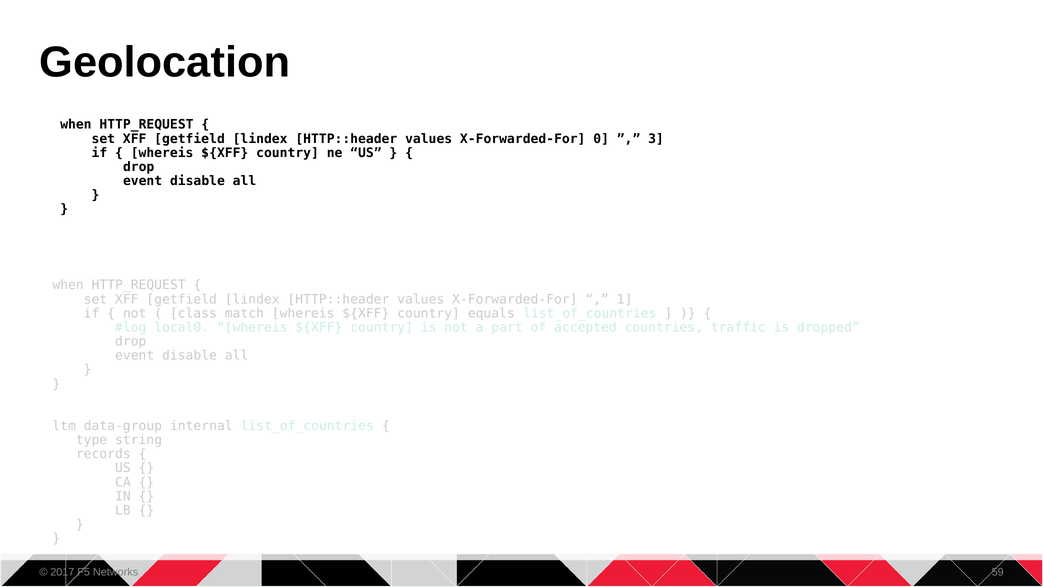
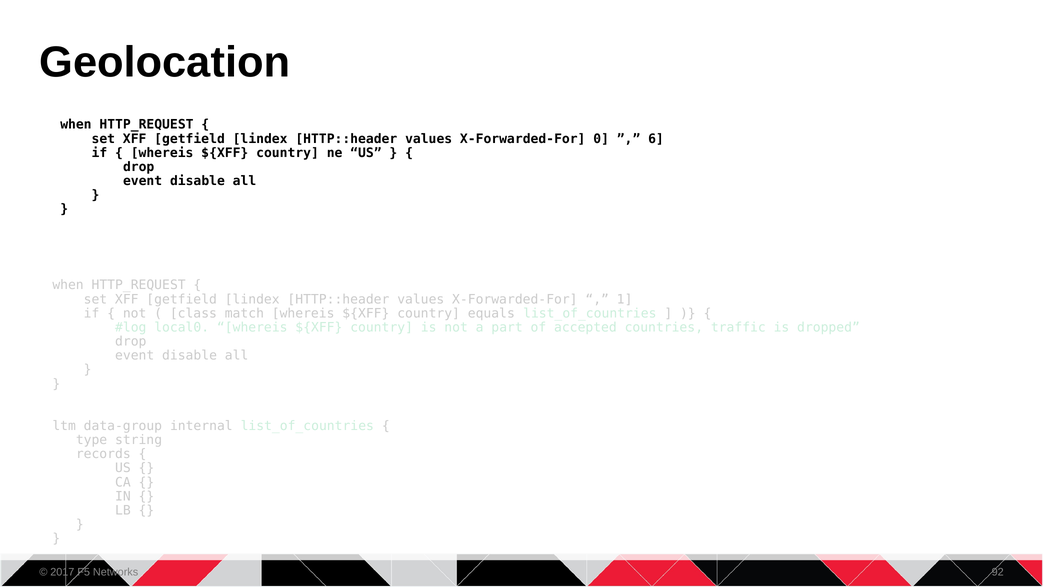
3: 3 -> 6
59: 59 -> 92
